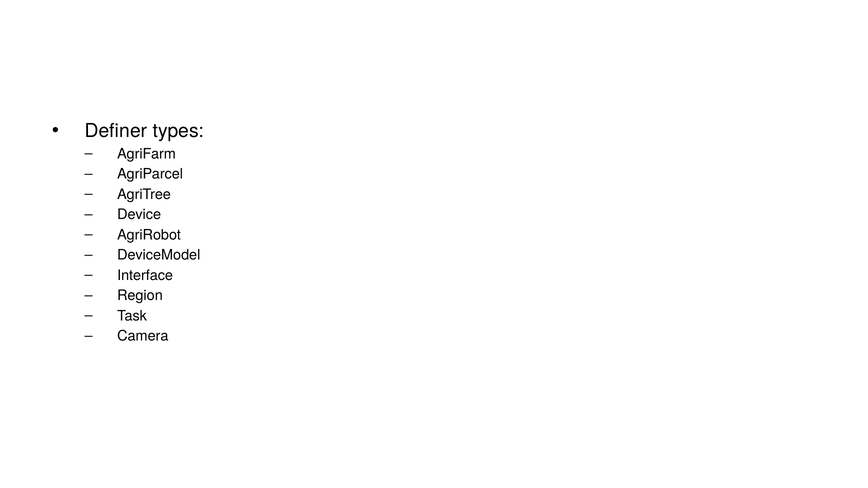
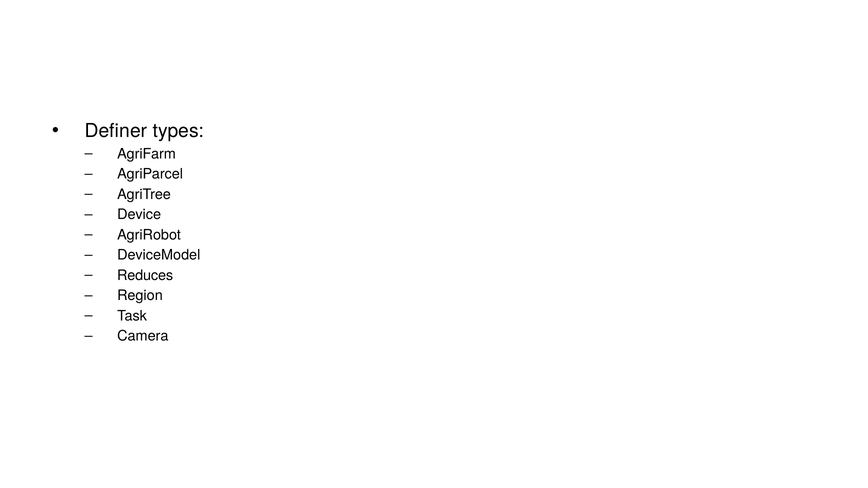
Interface: Interface -> Reduces
